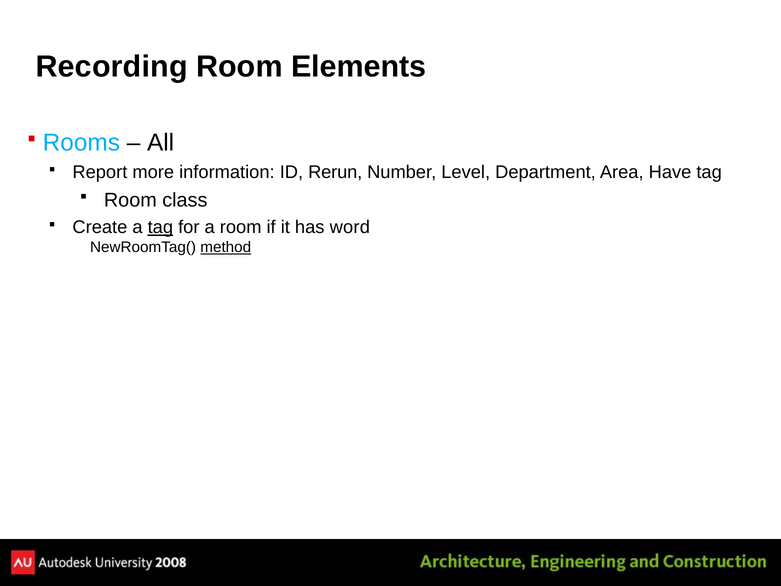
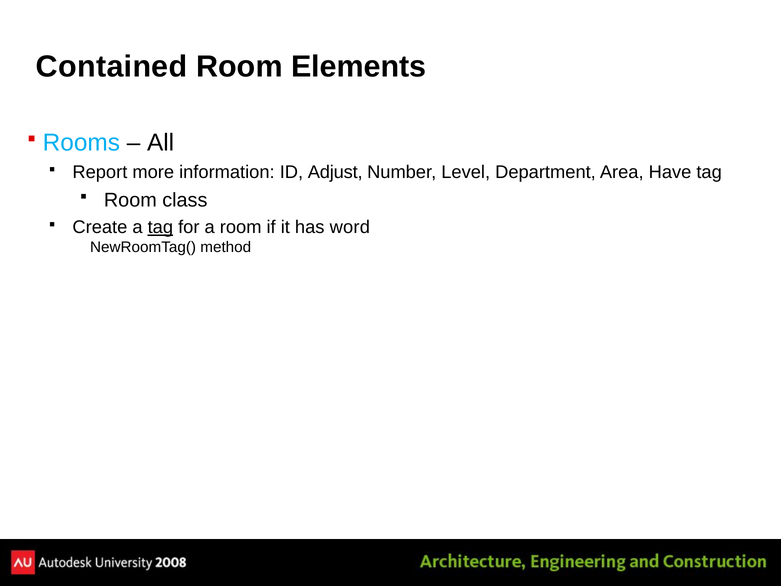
Recording: Recording -> Contained
Rerun: Rerun -> Adjust
method underline: present -> none
